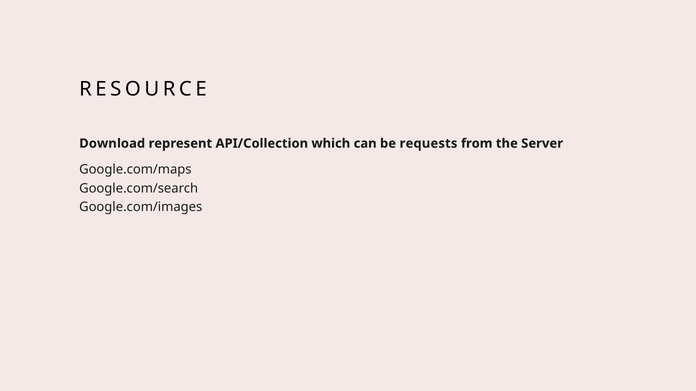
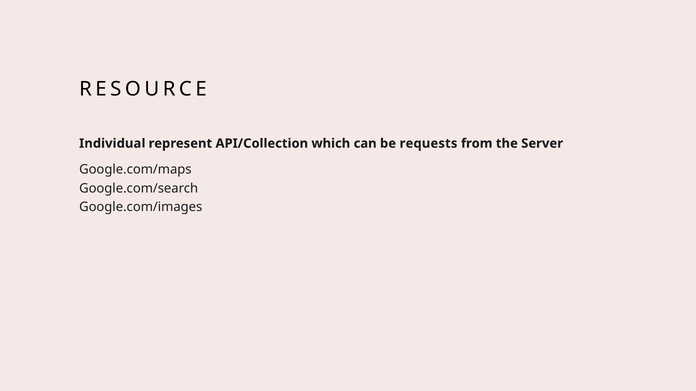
Download: Download -> Individual
